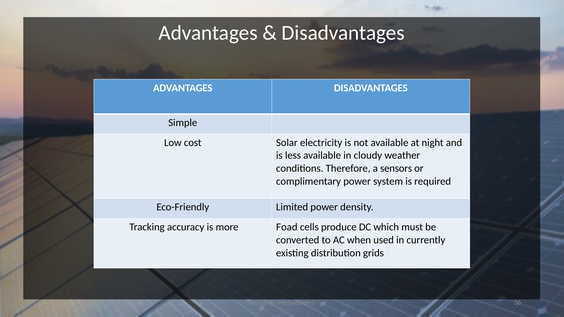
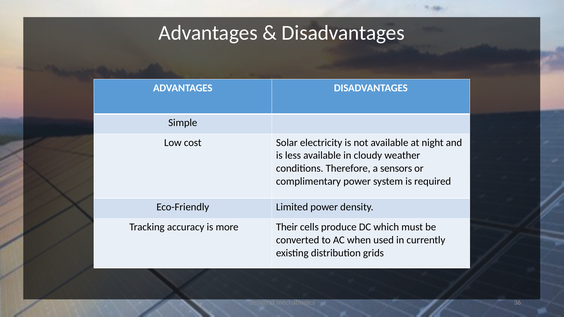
Foad: Foad -> Their
